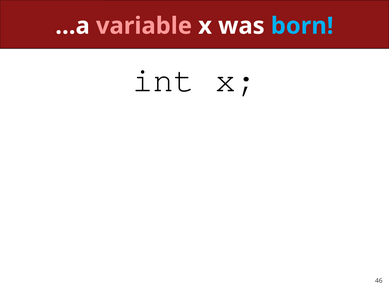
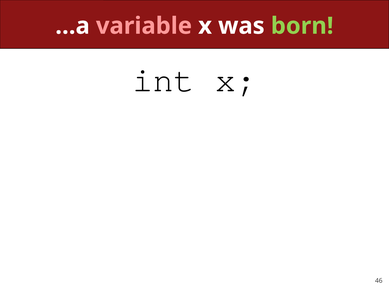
born colour: light blue -> light green
